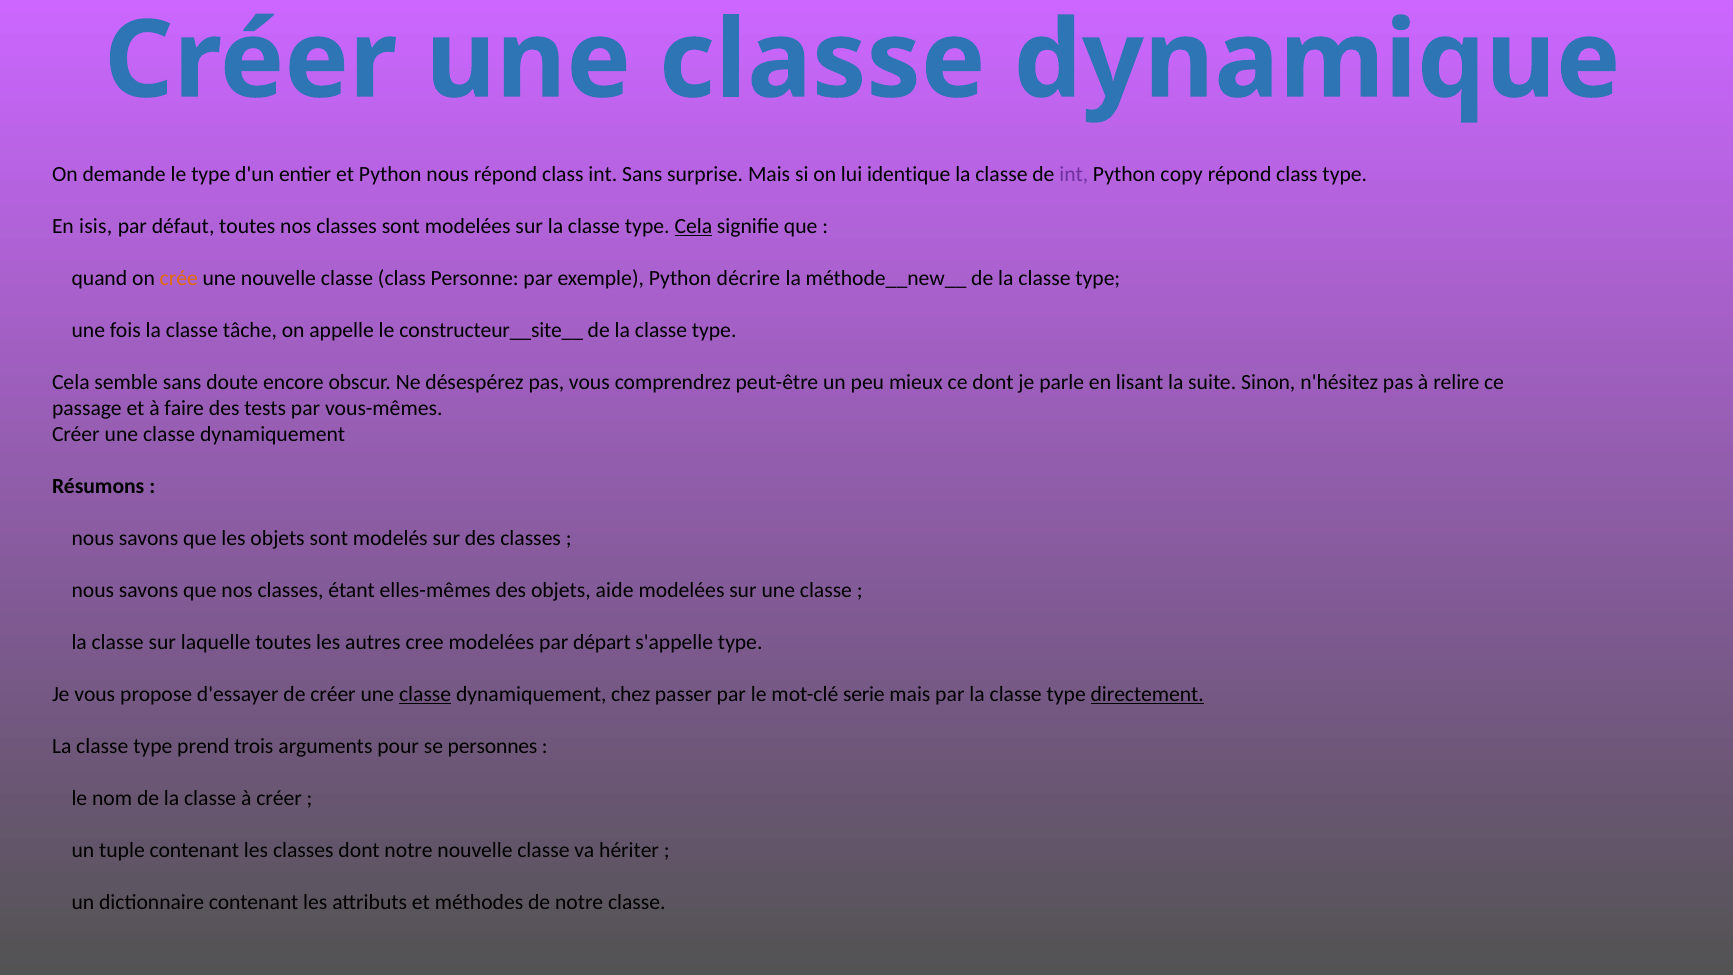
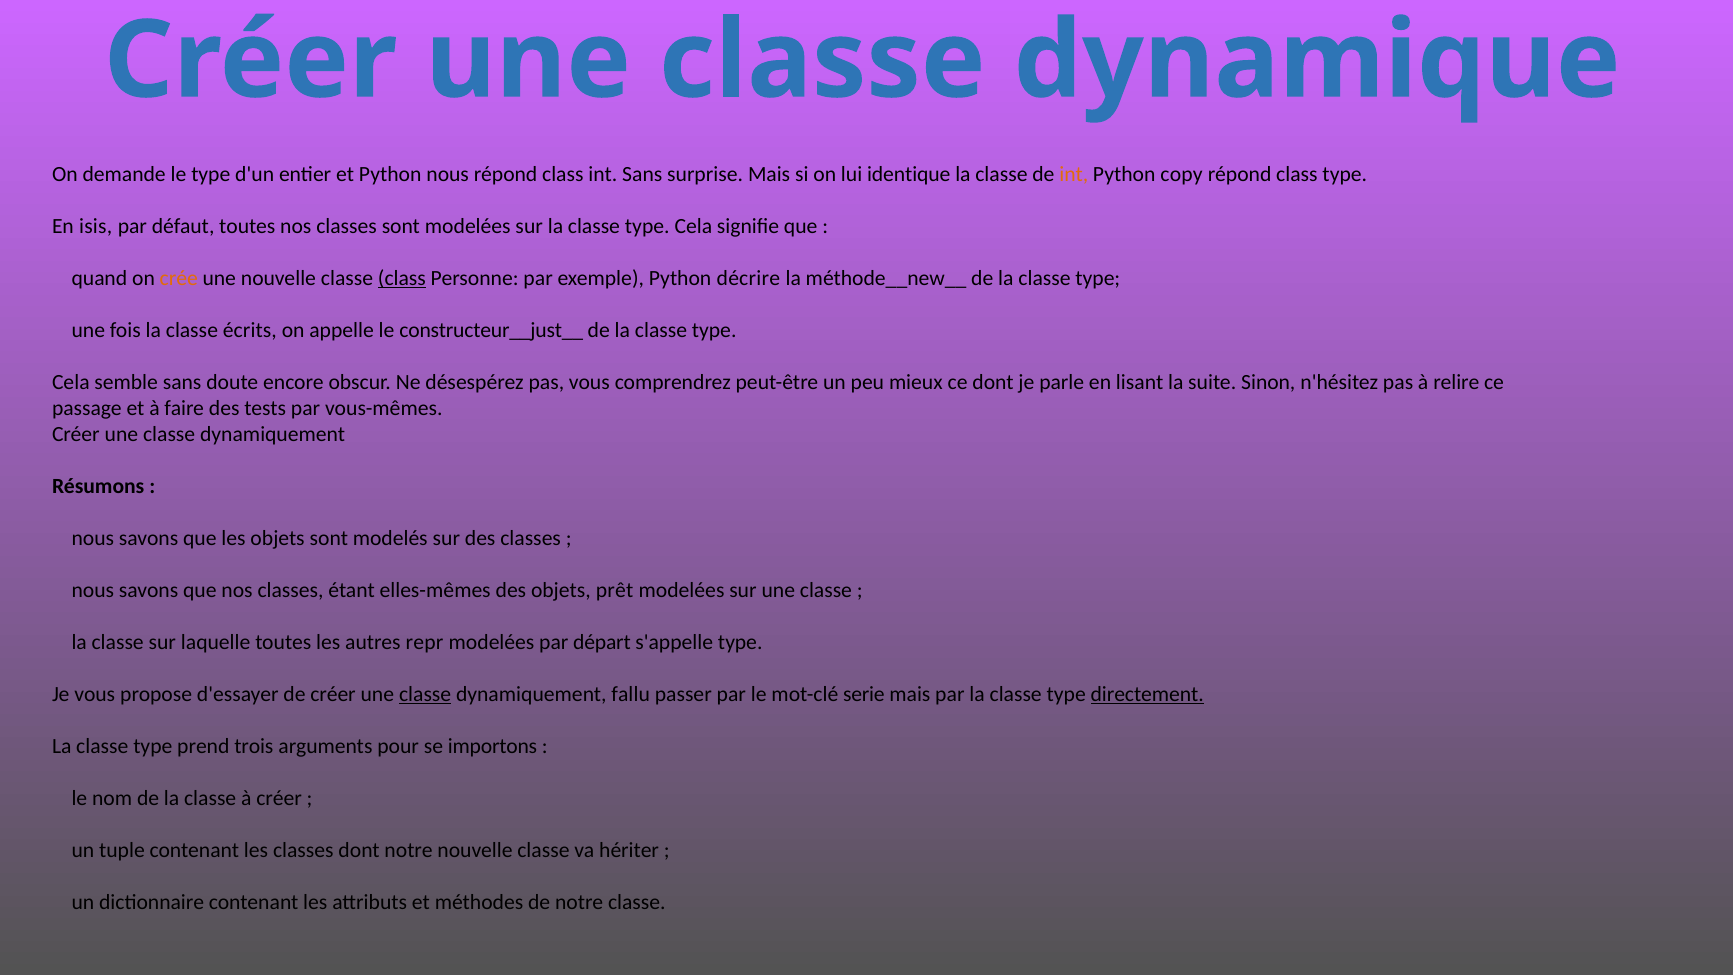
int at (1074, 174) colour: purple -> orange
Cela at (693, 226) underline: present -> none
class at (402, 278) underline: none -> present
tâche: tâche -> écrits
constructeur__site__: constructeur__site__ -> constructeur__just__
aide: aide -> prêt
cree: cree -> repr
chez: chez -> fallu
personnes: personnes -> importons
